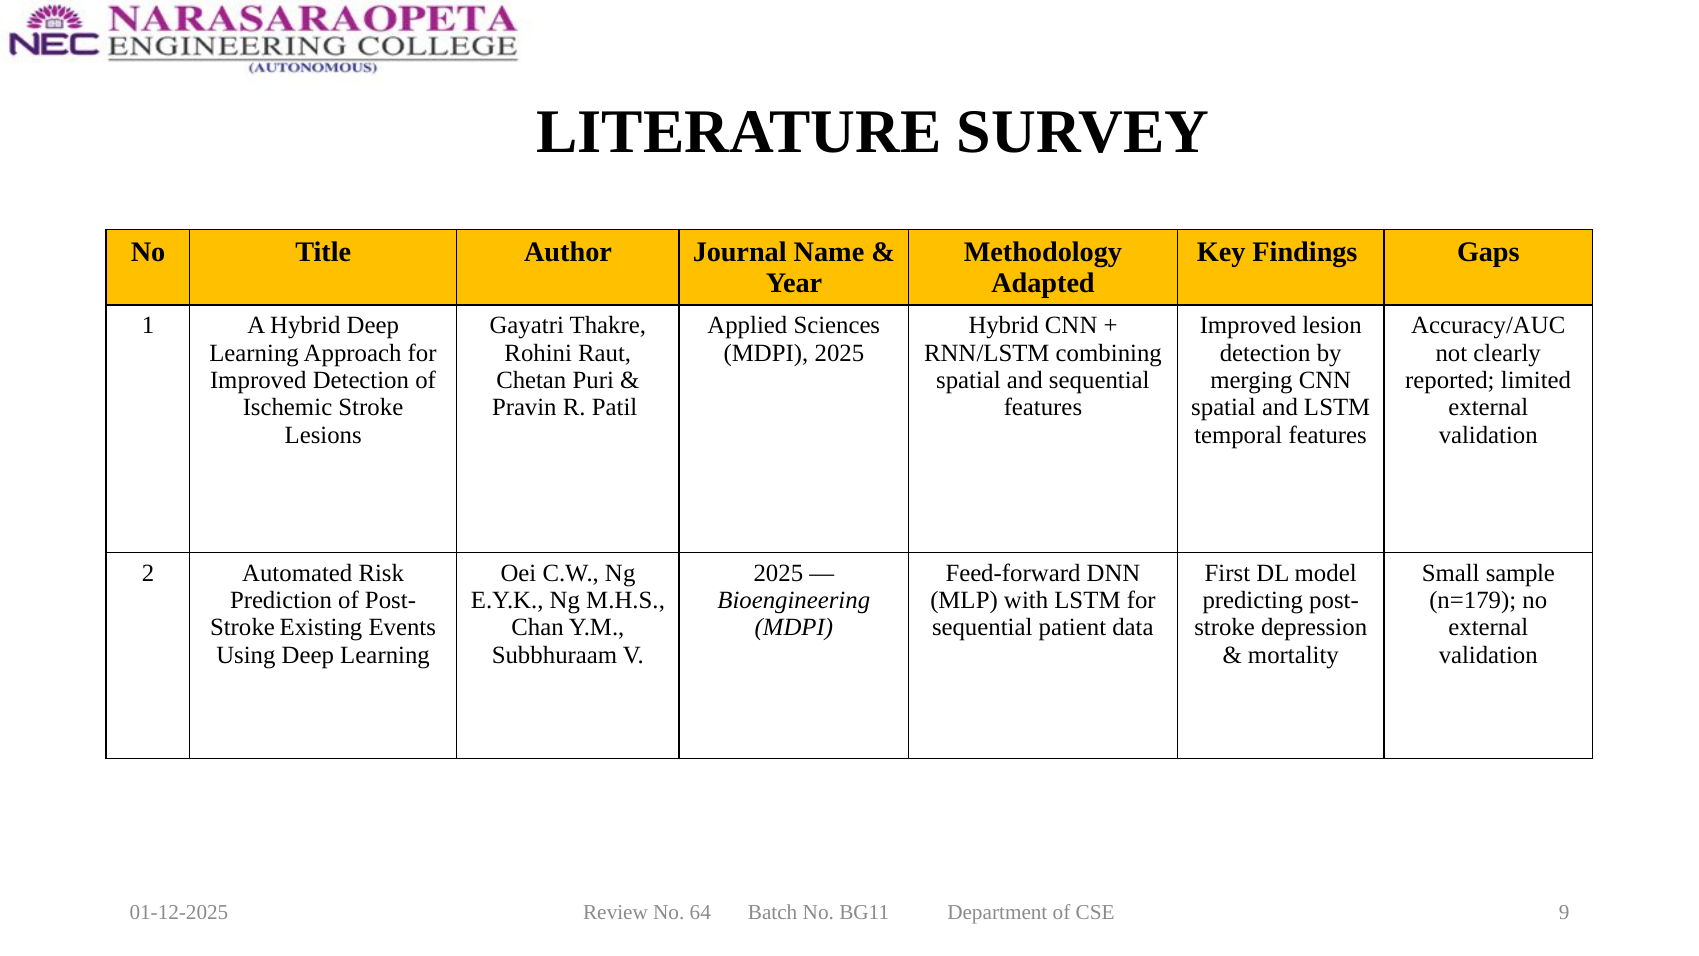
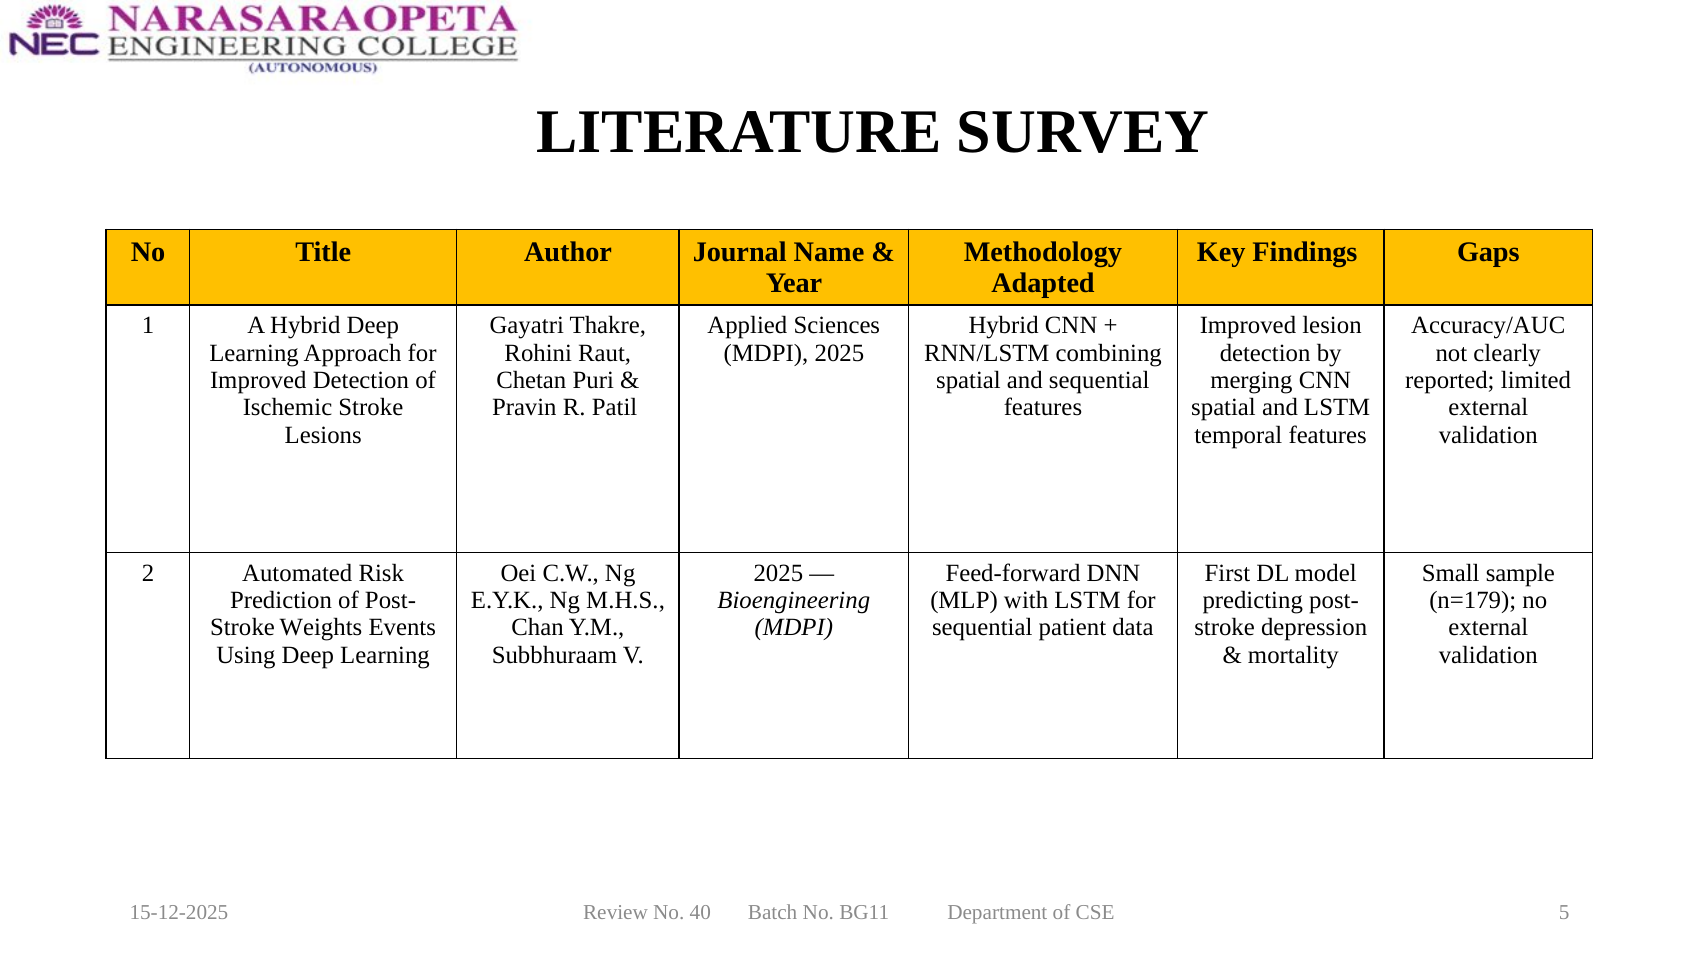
Existing: Existing -> Weights
01-12-2025: 01-12-2025 -> 15-12-2025
64: 64 -> 40
9: 9 -> 5
